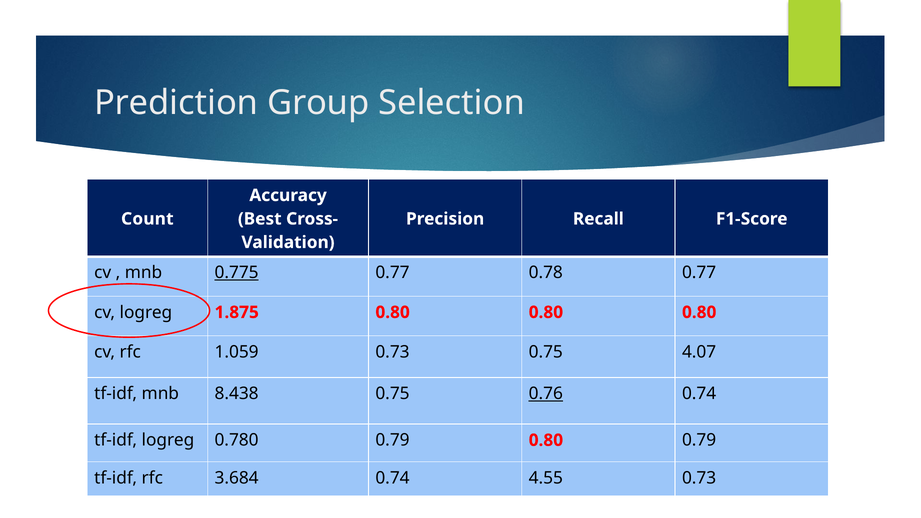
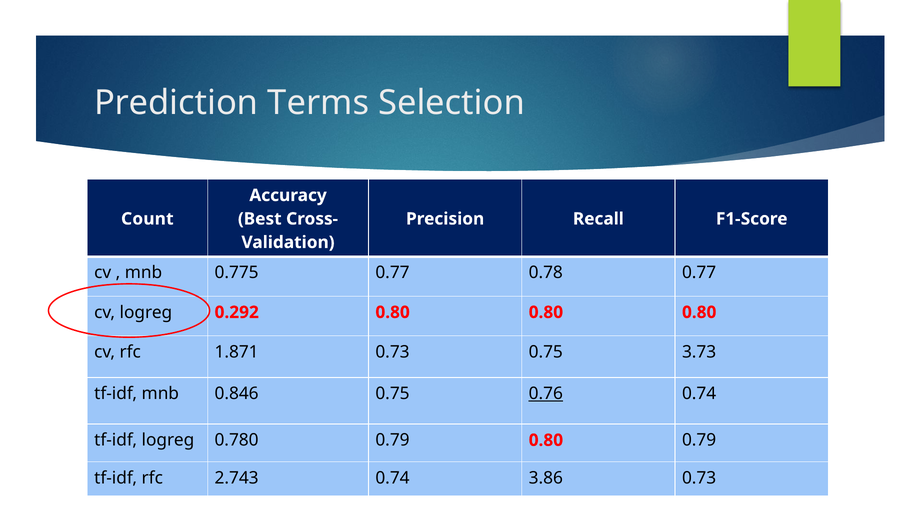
Group: Group -> Terms
0.775 underline: present -> none
1.875: 1.875 -> 0.292
1.059: 1.059 -> 1.871
4.07: 4.07 -> 3.73
8.438: 8.438 -> 0.846
3.684: 3.684 -> 2.743
4.55: 4.55 -> 3.86
